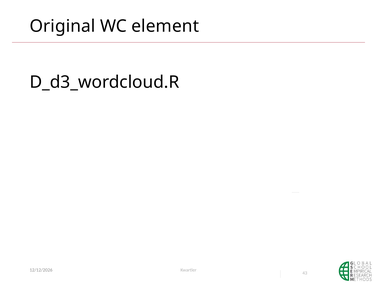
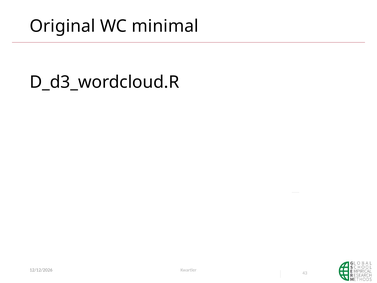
element: element -> minimal
